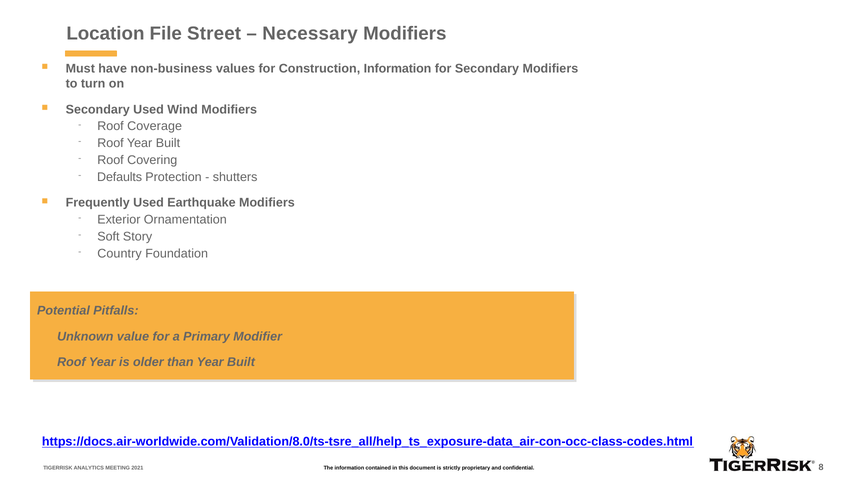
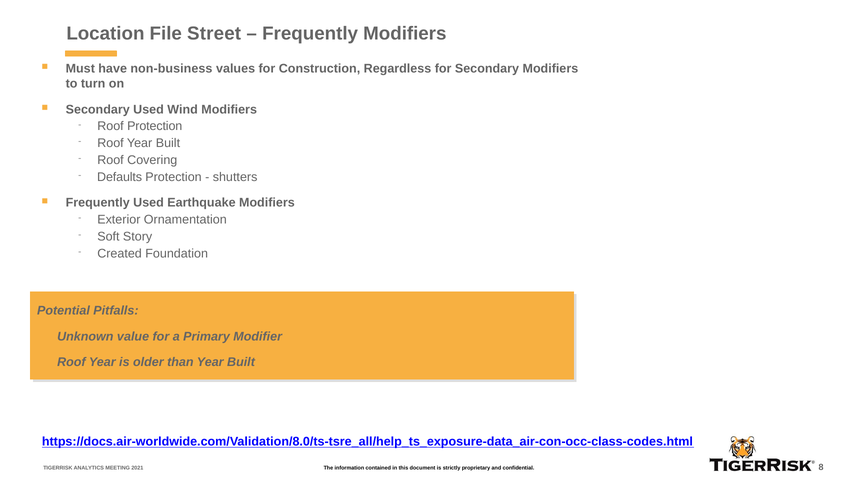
Necessary at (310, 34): Necessary -> Frequently
Construction Information: Information -> Regardless
Roof Coverage: Coverage -> Protection
Country: Country -> Created
